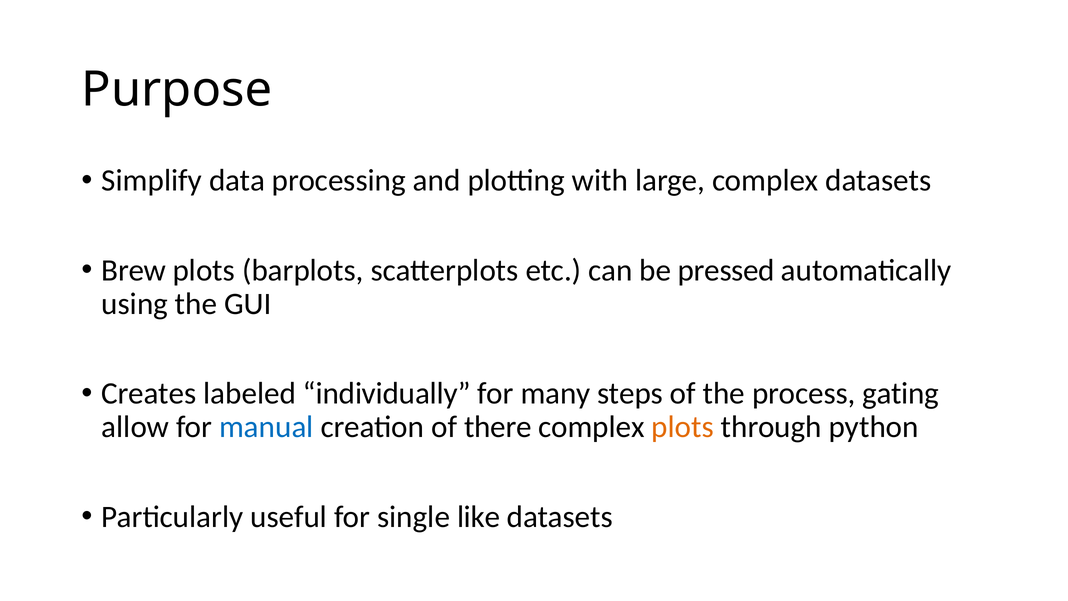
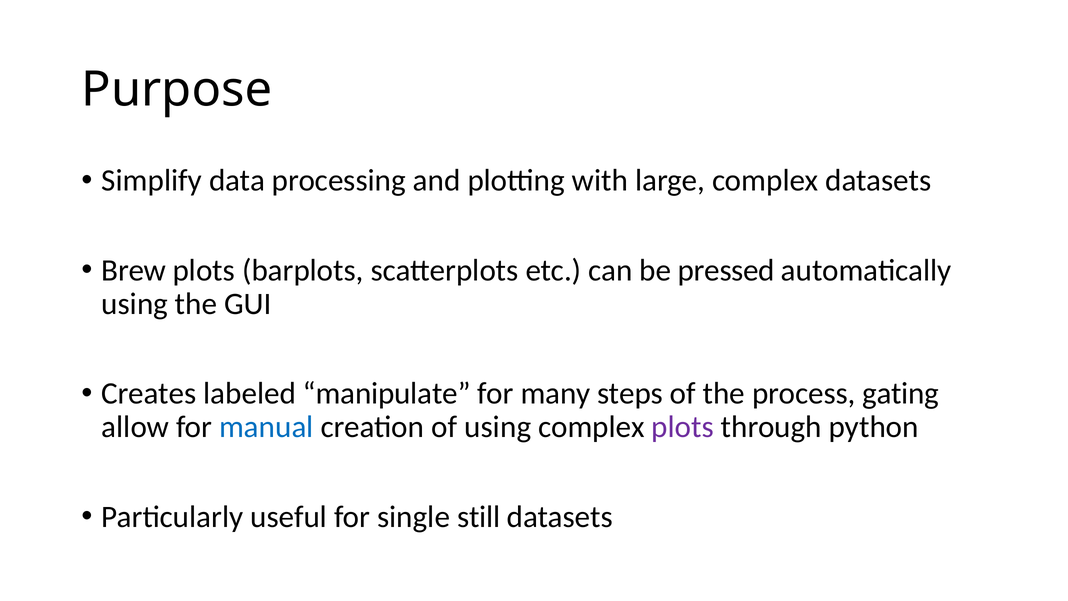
individually: individually -> manipulate
of there: there -> using
plots at (683, 427) colour: orange -> purple
like: like -> still
